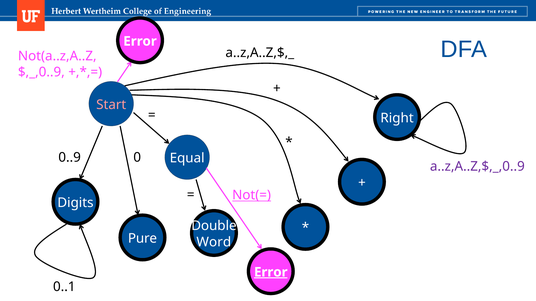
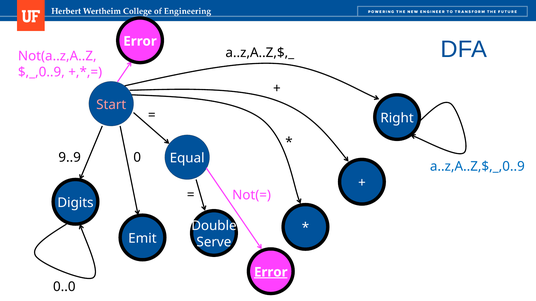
0..9: 0..9 -> 9..9
a..z,A..Z,$,_,0..9 colour: purple -> blue
Not(= underline: present -> none
Pure: Pure -> Emit
Word: Word -> Serve
0..1: 0..1 -> 0..0
